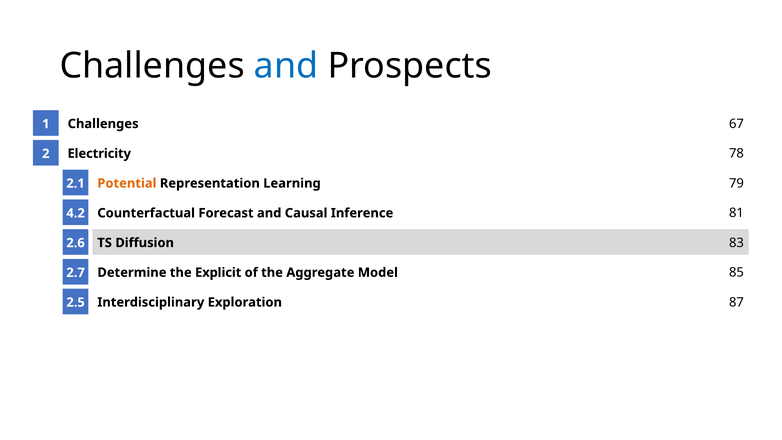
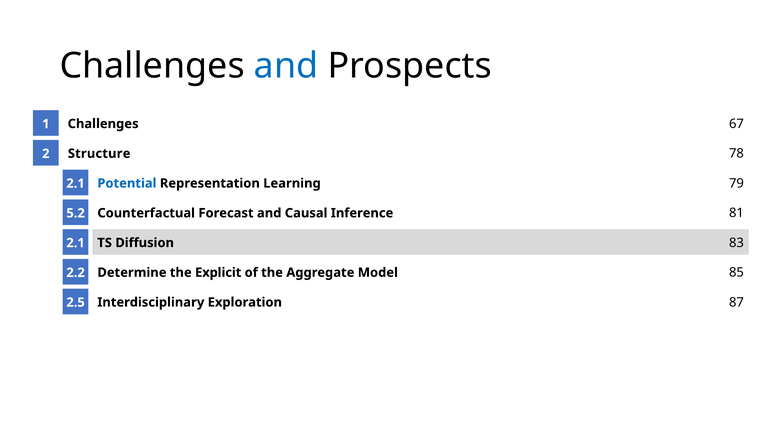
Electricity: Electricity -> Structure
Potential colour: orange -> blue
4.2: 4.2 -> 5.2
2.6 at (76, 243): 2.6 -> 2.1
2.7: 2.7 -> 2.2
